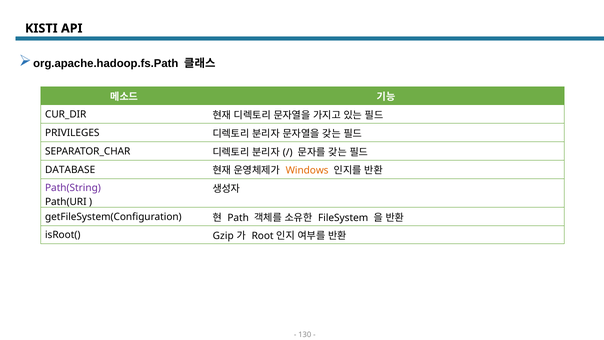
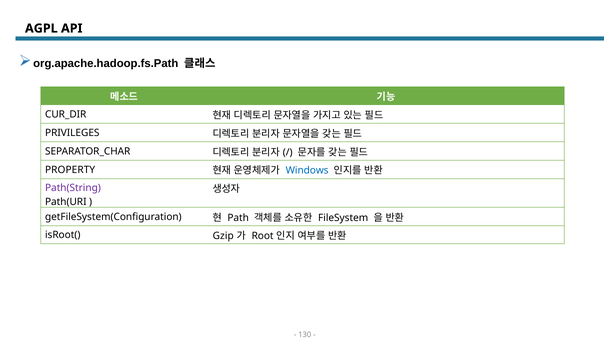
KISTI: KISTI -> AGPL
DATABASE: DATABASE -> PROPERTY
Windows colour: orange -> blue
